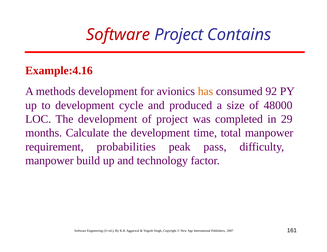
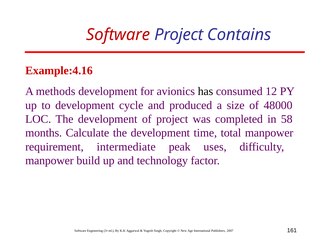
has colour: orange -> black
92: 92 -> 12
29: 29 -> 58
probabilities: probabilities -> intermediate
pass: pass -> uses
